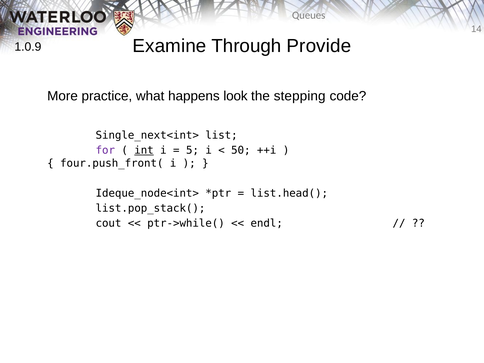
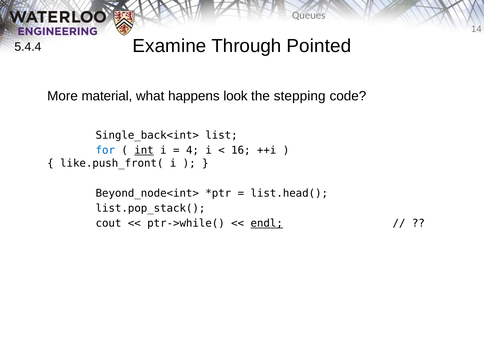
Provide: Provide -> Pointed
1.0.9: 1.0.9 -> 5.4.4
practice: practice -> material
Single_next<int>: Single_next<int> -> Single_back<int>
for colour: purple -> blue
5: 5 -> 4
50: 50 -> 16
four.push_front(: four.push_front( -> like.push_front(
Ideque_node<int>: Ideque_node<int> -> Beyond_node<int>
endl underline: none -> present
